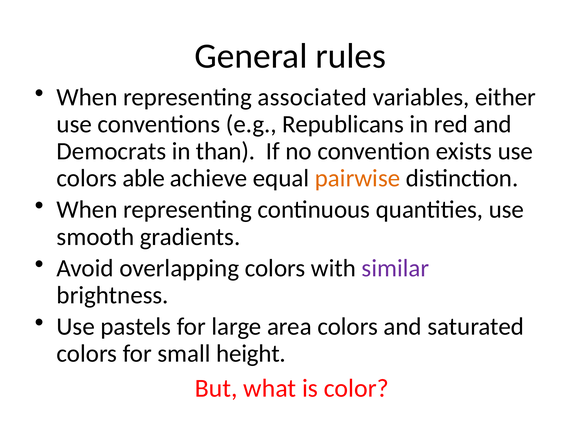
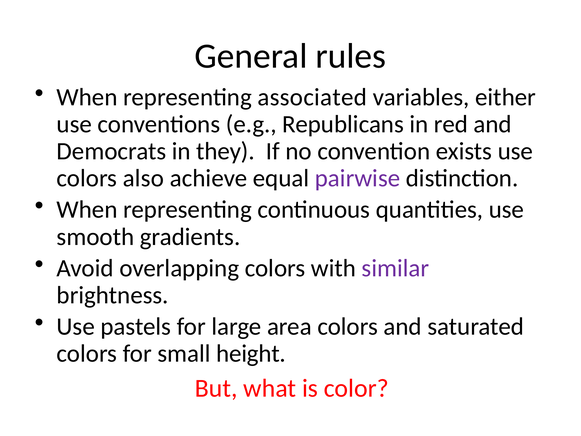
than: than -> they
able: able -> also
pairwise colour: orange -> purple
